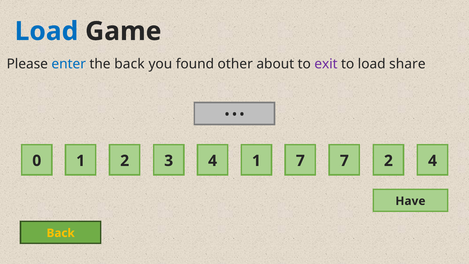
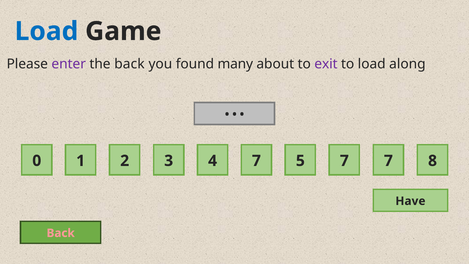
enter colour: blue -> purple
other: other -> many
share: share -> along
4 1: 1 -> 7
1 7: 7 -> 5
7 2: 2 -> 7
0 4: 4 -> 8
Back at (61, 233) colour: yellow -> pink
